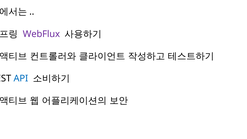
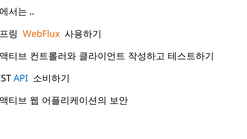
WebFlux colour: purple -> orange
